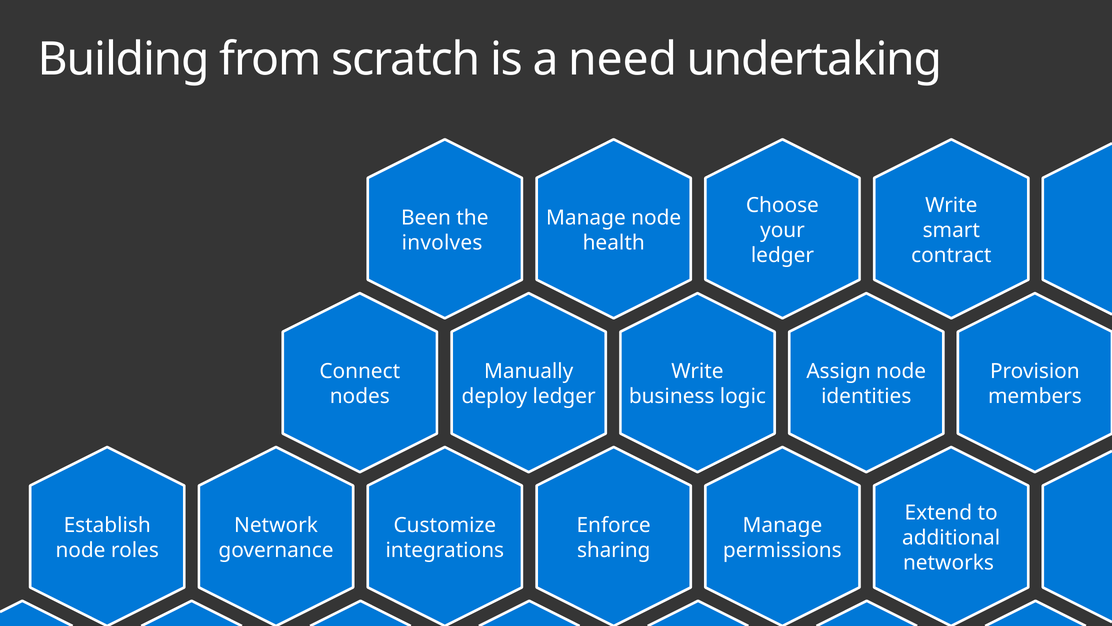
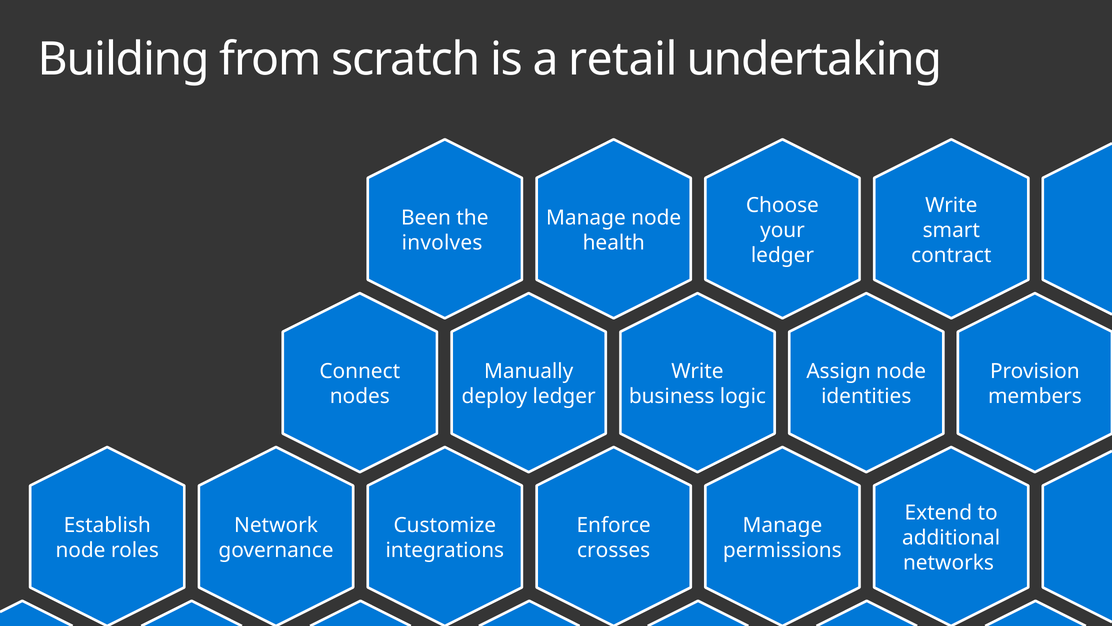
need: need -> retail
sharing: sharing -> crosses
